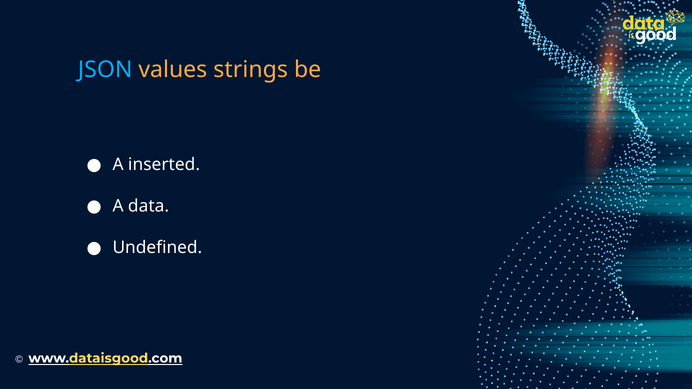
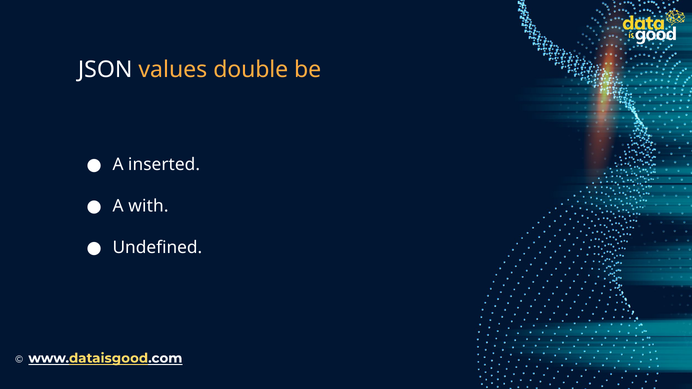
JSON colour: light blue -> white
strings: strings -> double
data: data -> with
